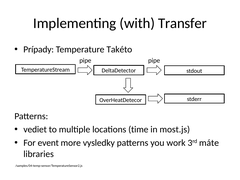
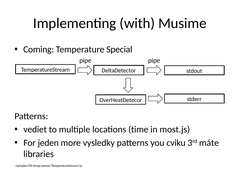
Transfer: Transfer -> Musime
Prípady: Prípady -> Coming
Takéto: Takéto -> Special
event: event -> jeden
work: work -> cviku
